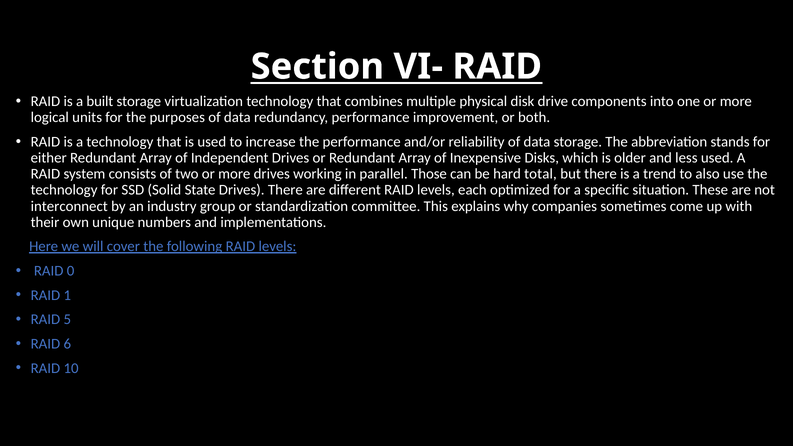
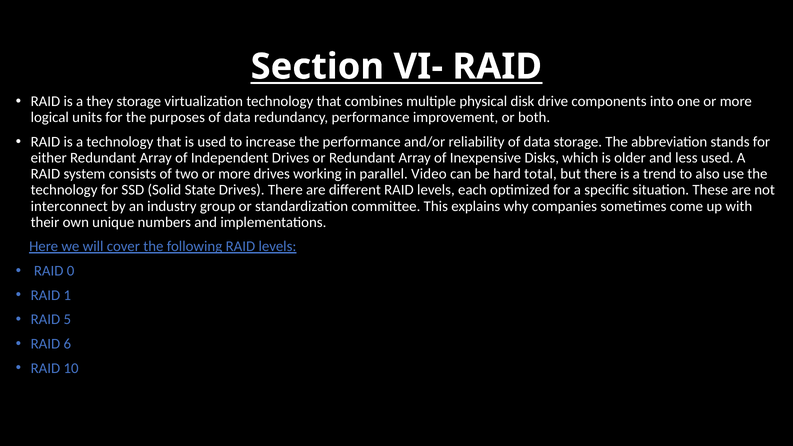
built: built -> they
Those: Those -> Video
